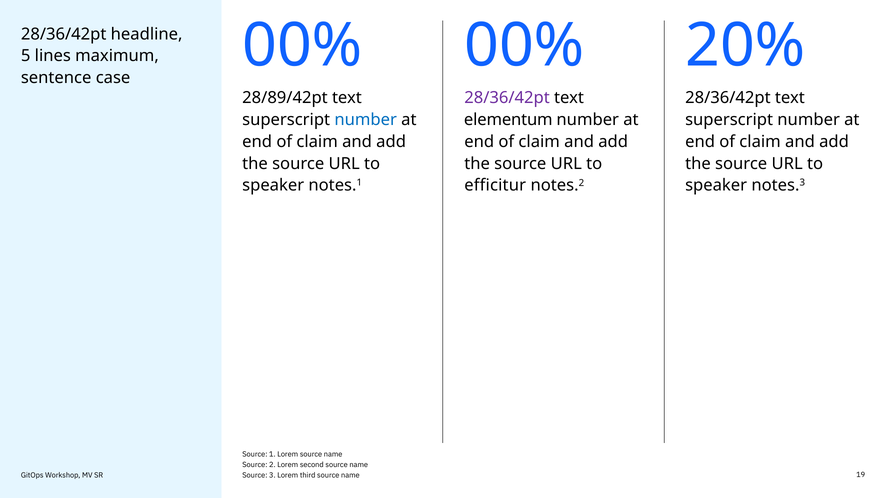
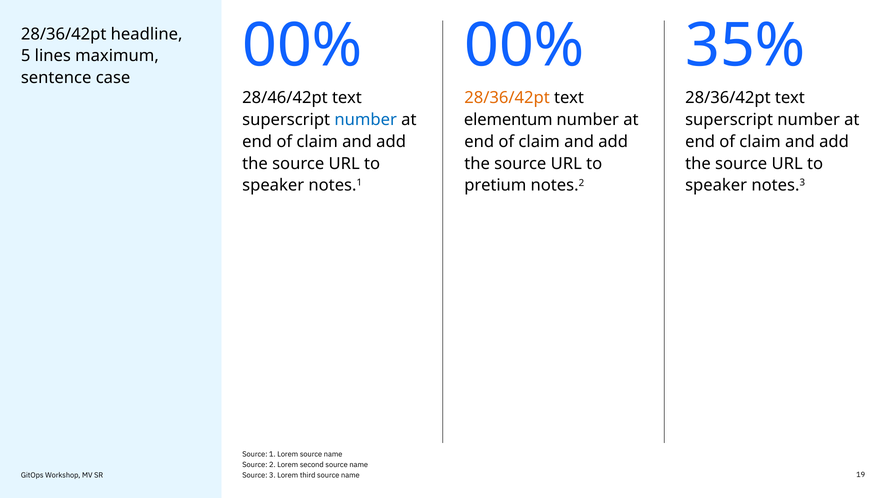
20%: 20% -> 35%
28/89/42pt: 28/89/42pt -> 28/46/42pt
28/36/42pt at (507, 98) colour: purple -> orange
efficitur: efficitur -> pretium
